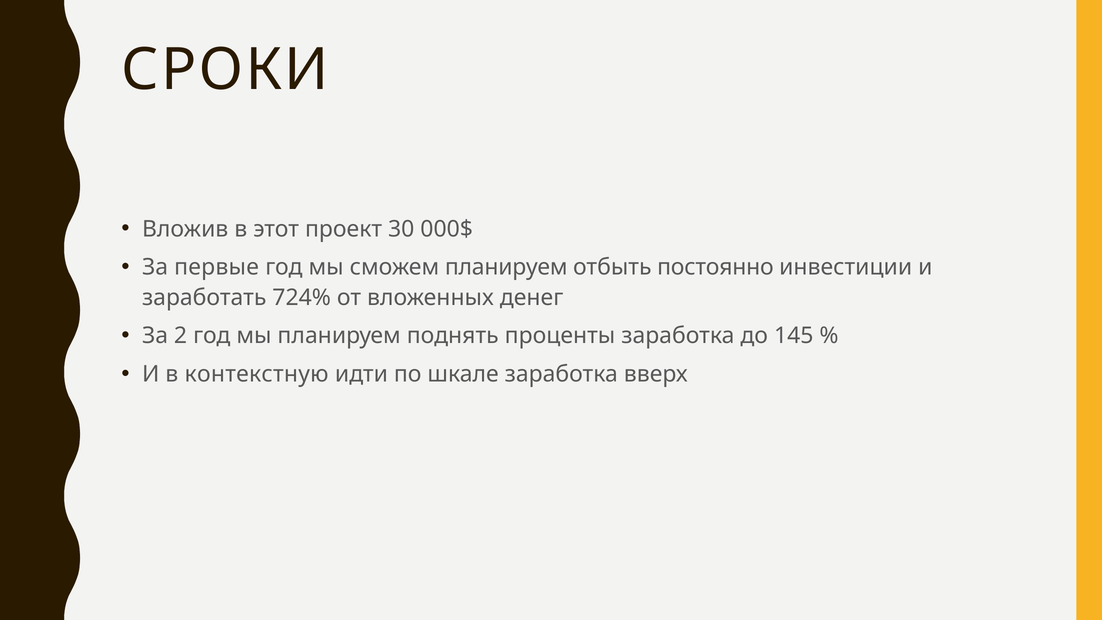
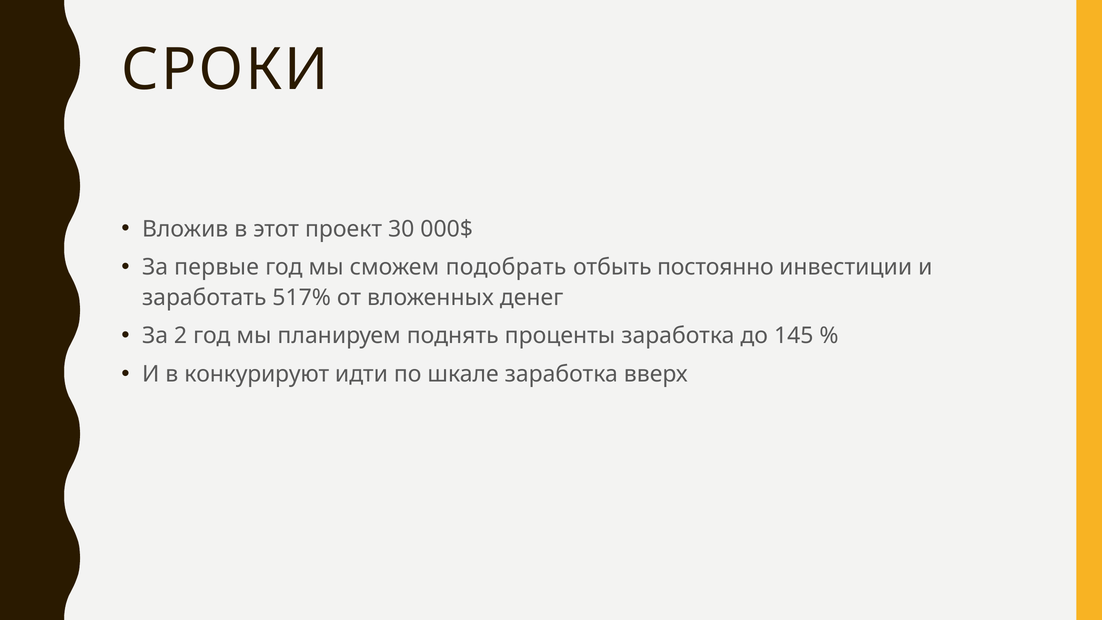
сможем планируем: планируем -> подобрать
724%: 724% -> 517%
контекстную: контекстную -> конкурируют
